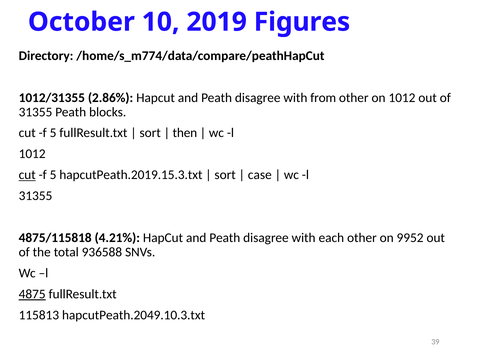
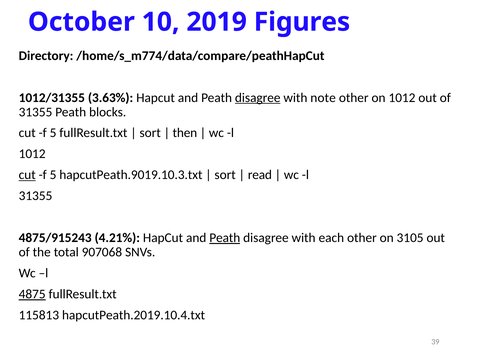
2.86%: 2.86% -> 3.63%
disagree at (258, 98) underline: none -> present
from: from -> note
hapcutPeath.2019.15.3.txt: hapcutPeath.2019.15.3.txt -> hapcutPeath.9019.10.3.txt
case: case -> read
4875/115818: 4875/115818 -> 4875/915243
Peath at (225, 238) underline: none -> present
9952: 9952 -> 3105
936588: 936588 -> 907068
hapcutPeath.2049.10.3.txt: hapcutPeath.2049.10.3.txt -> hapcutPeath.2019.10.4.txt
